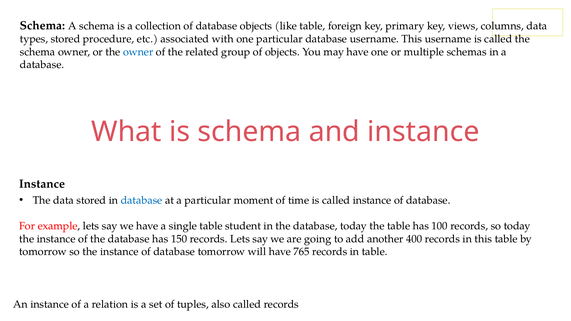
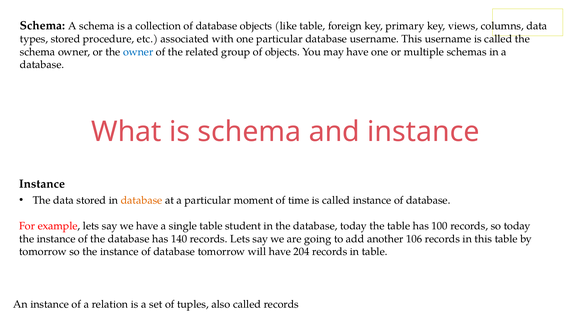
database at (142, 200) colour: blue -> orange
150: 150 -> 140
400: 400 -> 106
765: 765 -> 204
